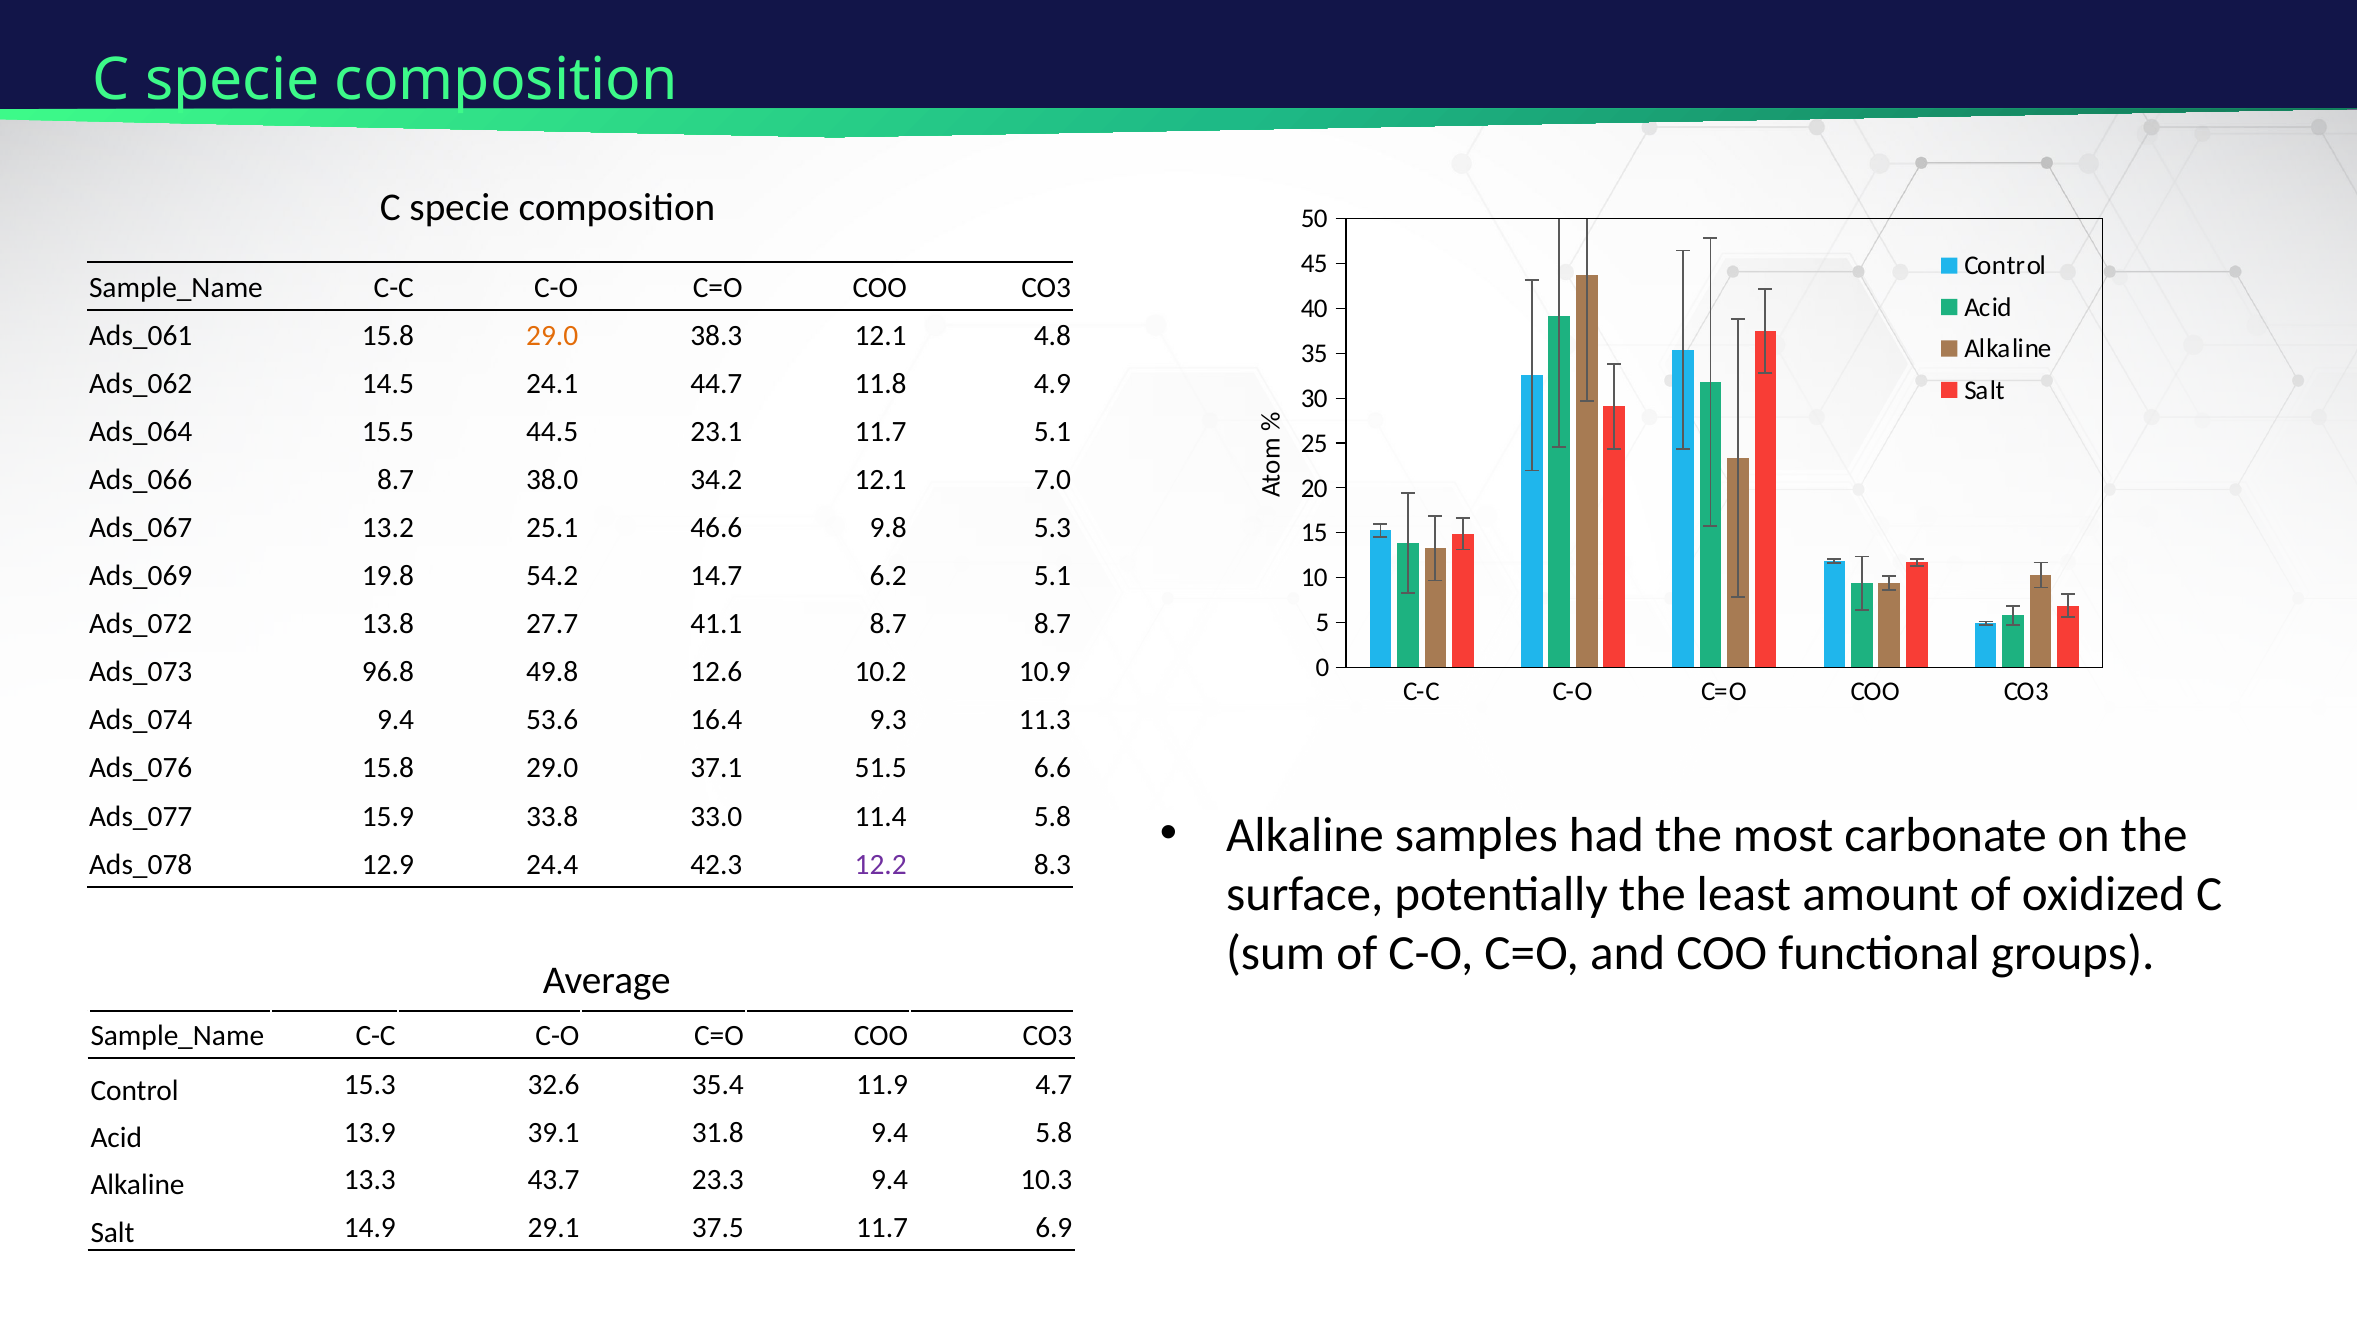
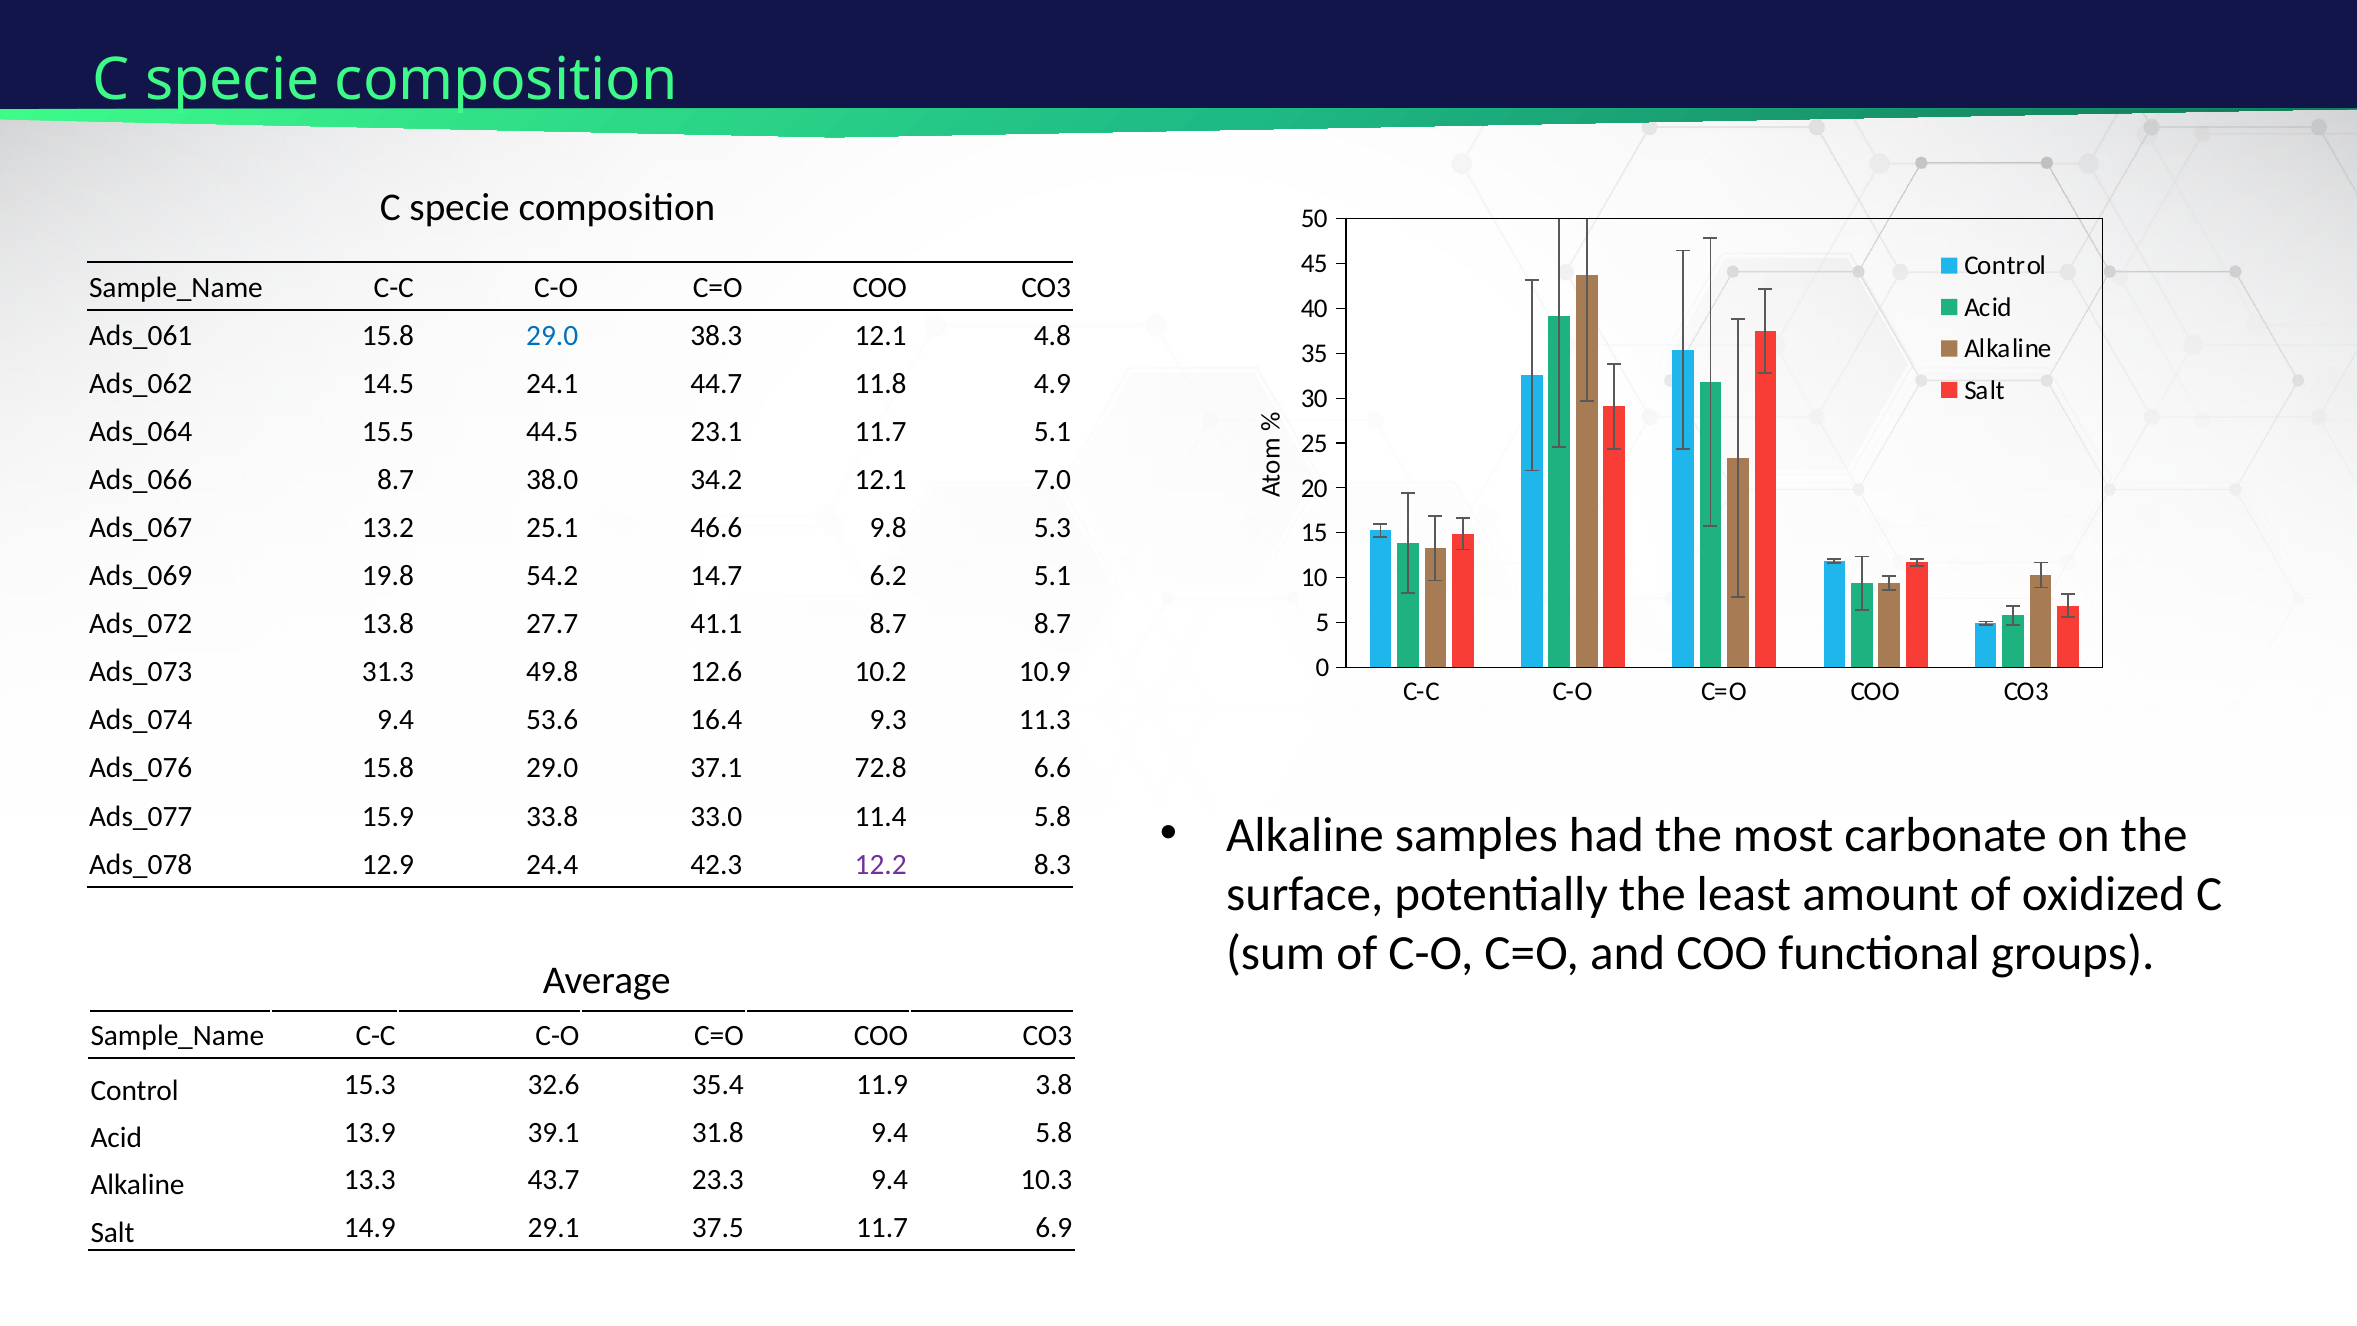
29.0 at (552, 335) colour: orange -> blue
96.8: 96.8 -> 31.3
51.5: 51.5 -> 72.8
4.7: 4.7 -> 3.8
